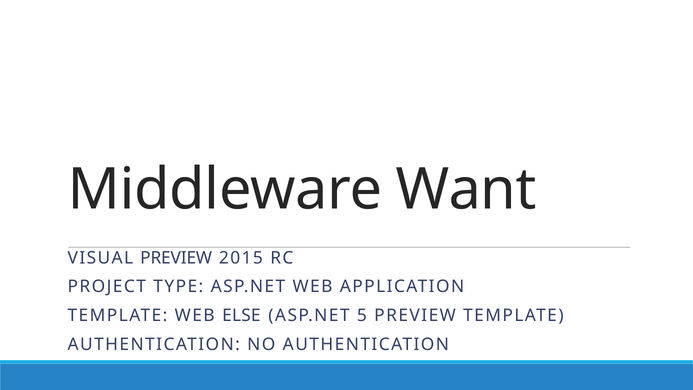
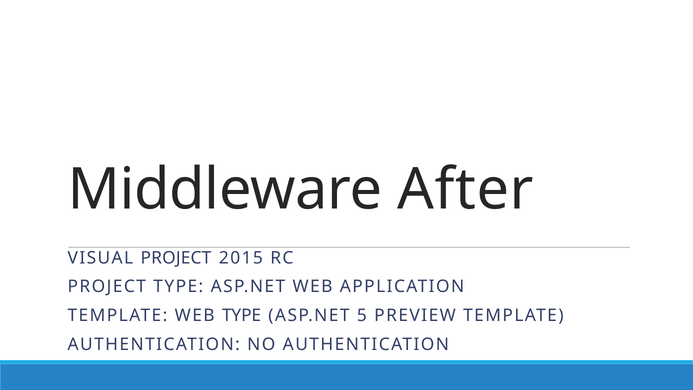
Want: Want -> After
VISUAL PREVIEW: PREVIEW -> PROJECT
WEB ELSE: ELSE -> TYPE
